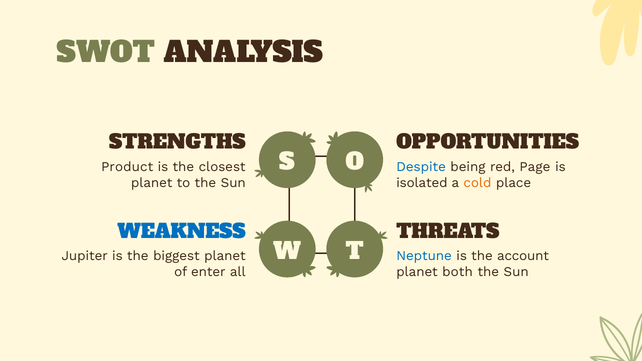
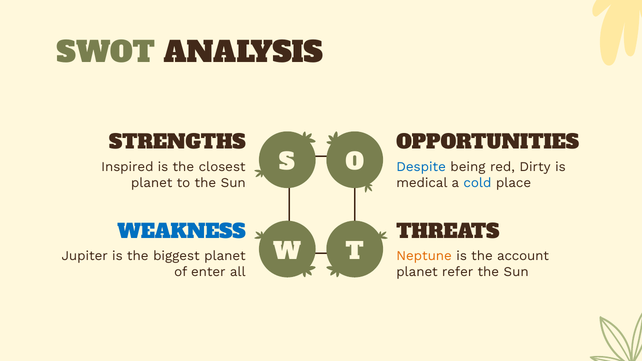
Product: Product -> Inspired
Page: Page -> Dirty
isolated: isolated -> medical
cold colour: orange -> blue
Neptune colour: blue -> orange
both: both -> refer
